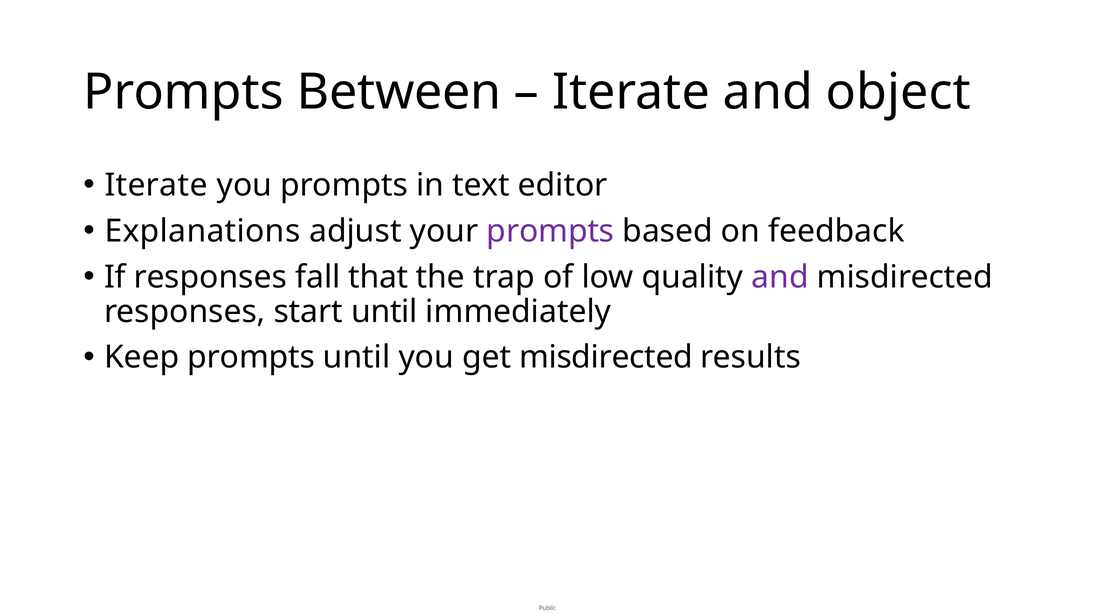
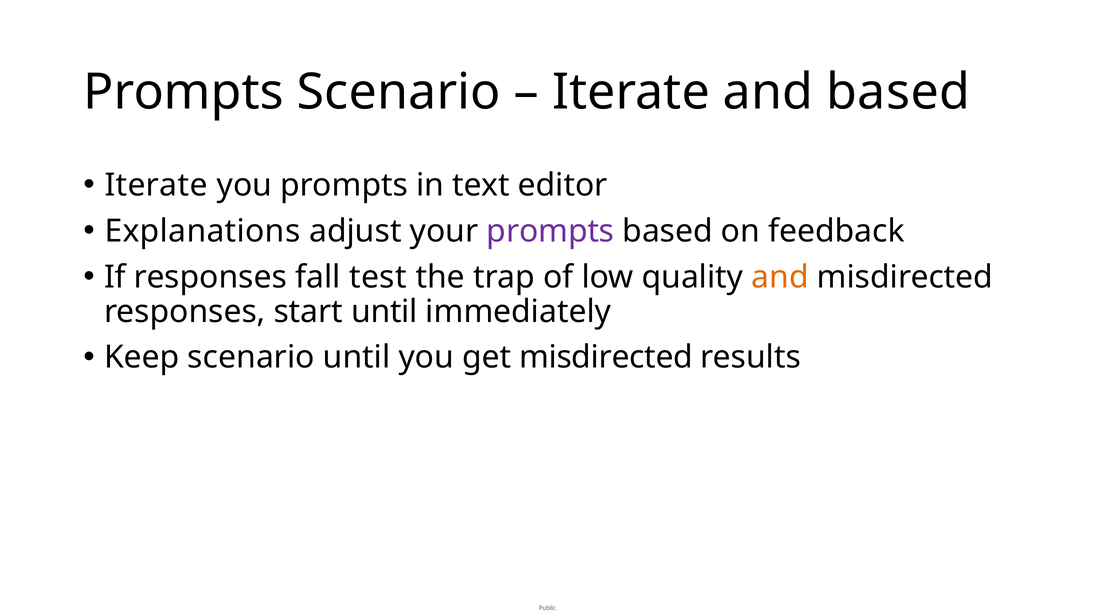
Prompts Between: Between -> Scenario
and object: object -> based
that: that -> test
and at (780, 277) colour: purple -> orange
Keep prompts: prompts -> scenario
